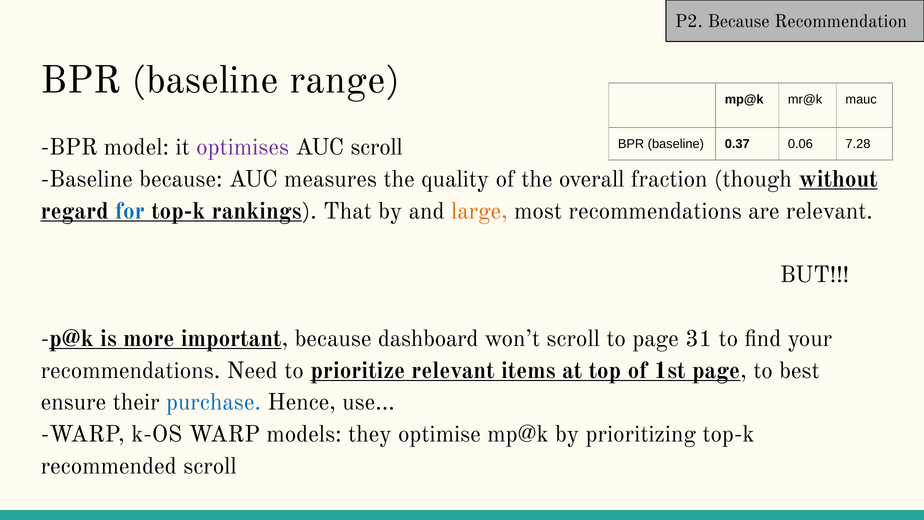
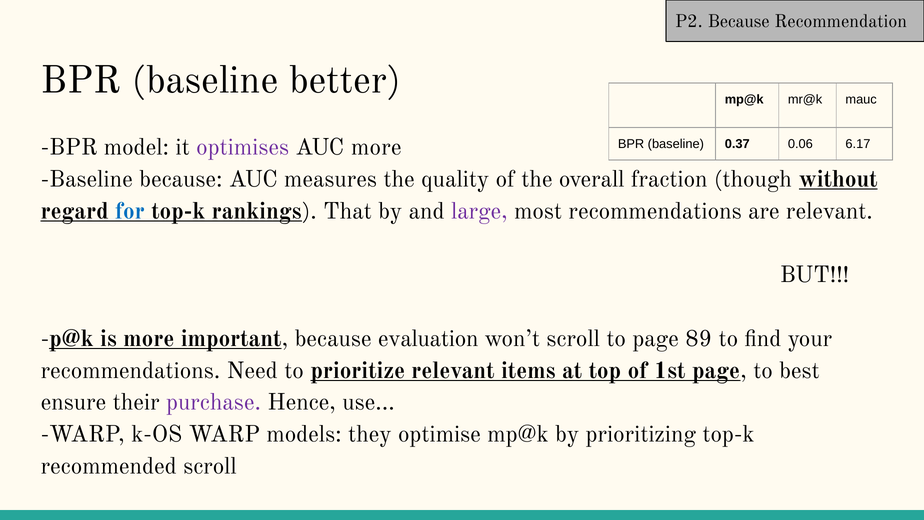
range: range -> better
7.28: 7.28 -> 6.17
AUC scroll: scroll -> more
large colour: orange -> purple
dashboard: dashboard -> evaluation
31: 31 -> 89
purchase colour: blue -> purple
